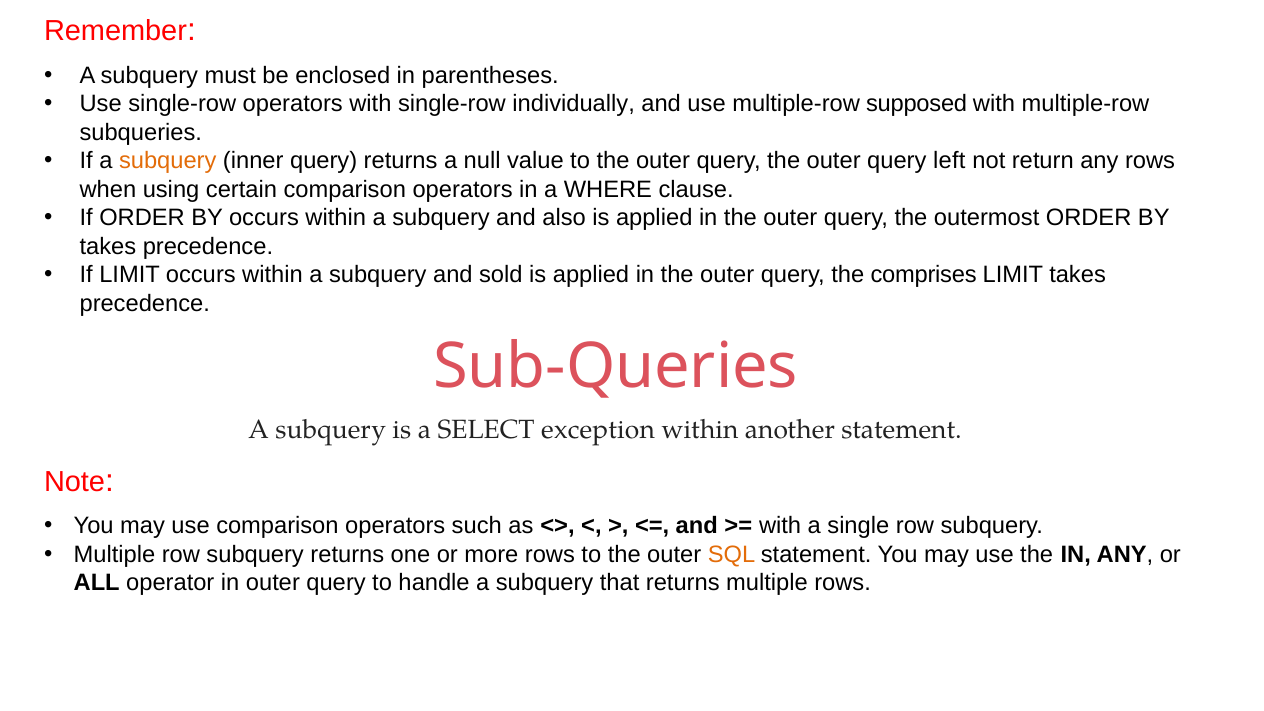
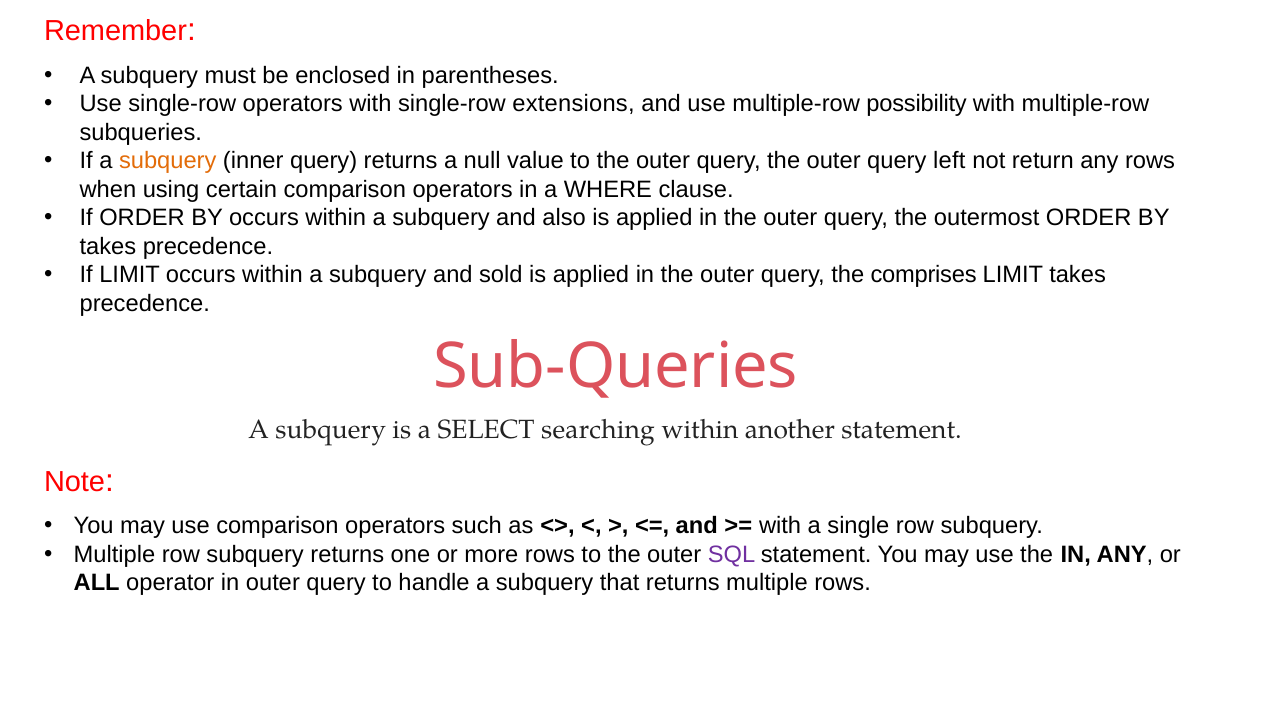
individually: individually -> extensions
supposed: supposed -> possibility
exception: exception -> searching
SQL colour: orange -> purple
